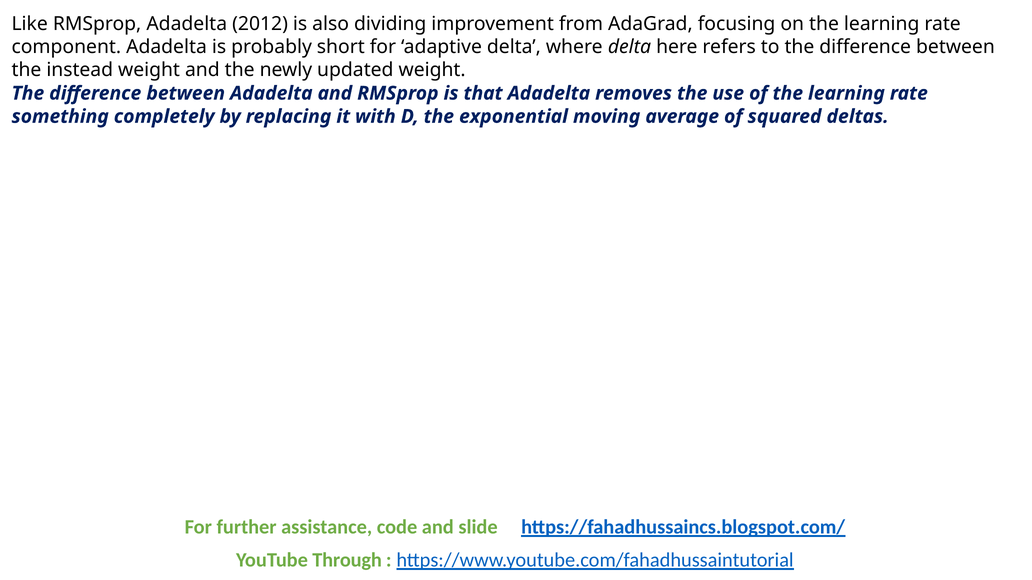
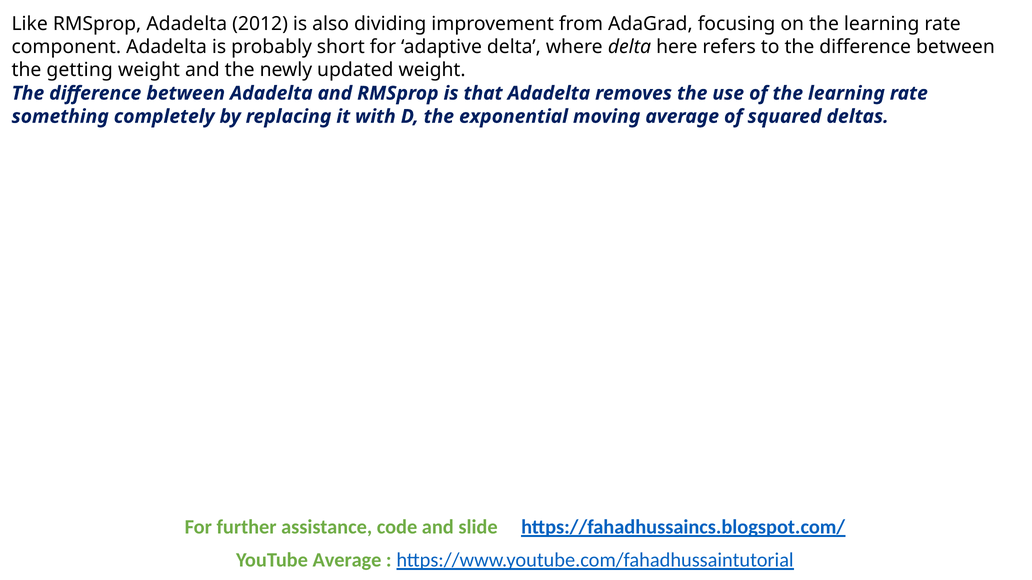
instead: instead -> getting
YouTube Through: Through -> Average
